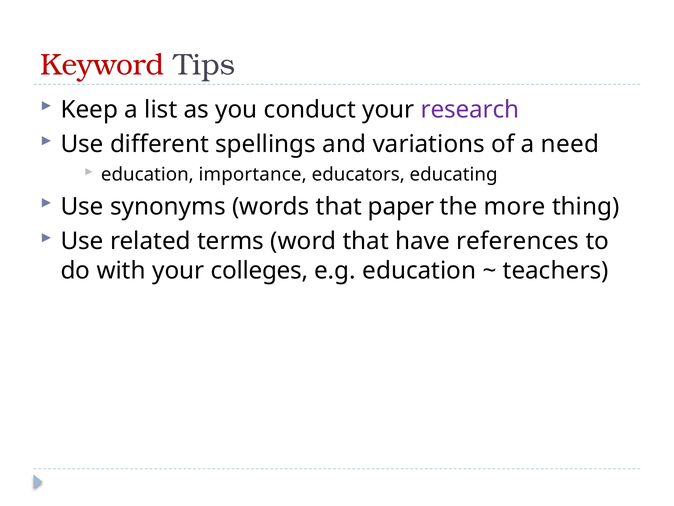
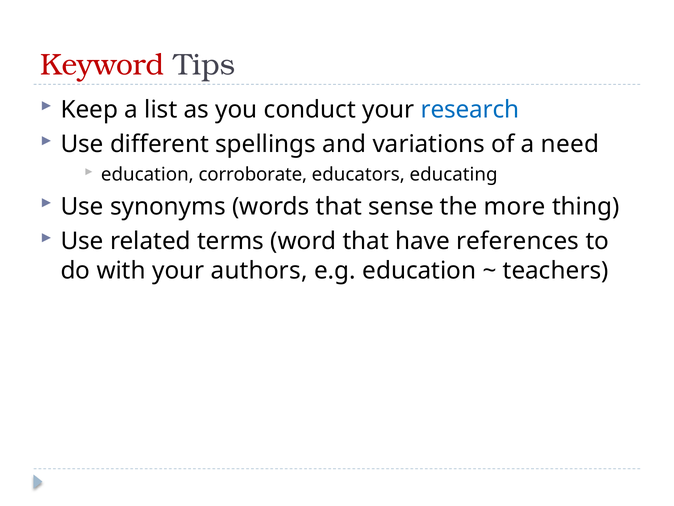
research colour: purple -> blue
importance: importance -> corroborate
paper: paper -> sense
colleges: colleges -> authors
